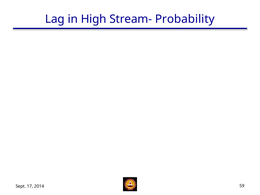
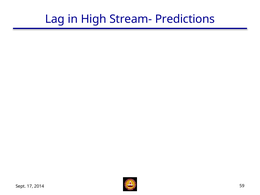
Probability: Probability -> Predictions
